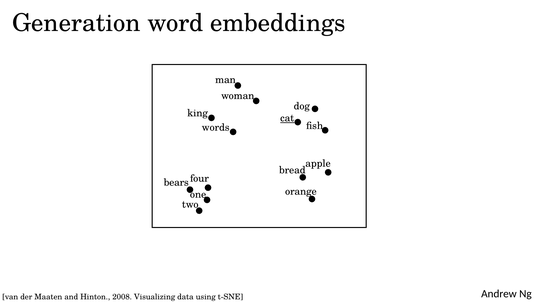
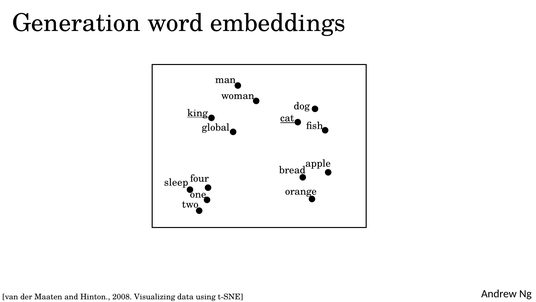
king underline: none -> present
words: words -> global
bears: bears -> sleep
